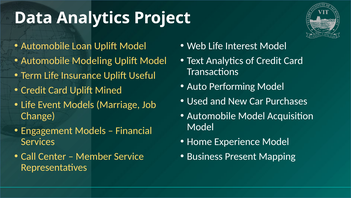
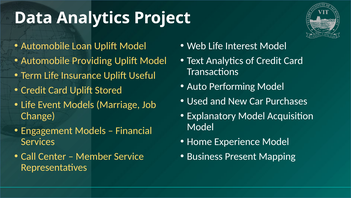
Modeling: Modeling -> Providing
Mined: Mined -> Stored
Automobile at (211, 116): Automobile -> Explanatory
